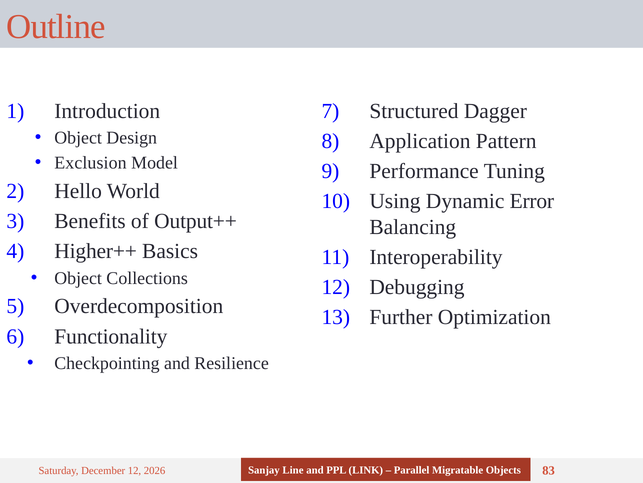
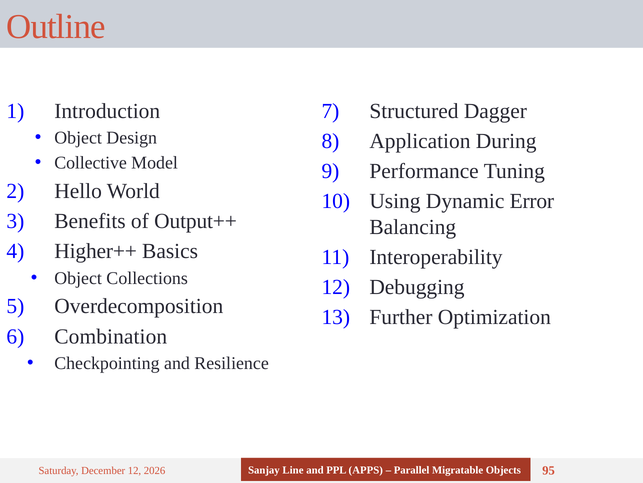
Pattern: Pattern -> During
Exclusion: Exclusion -> Collective
Functionality: Functionality -> Combination
LINK: LINK -> APPS
83: 83 -> 95
